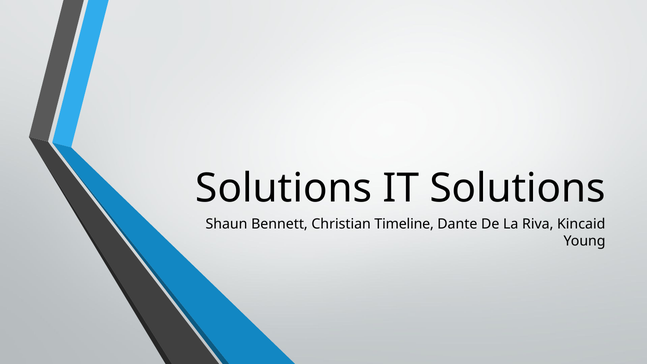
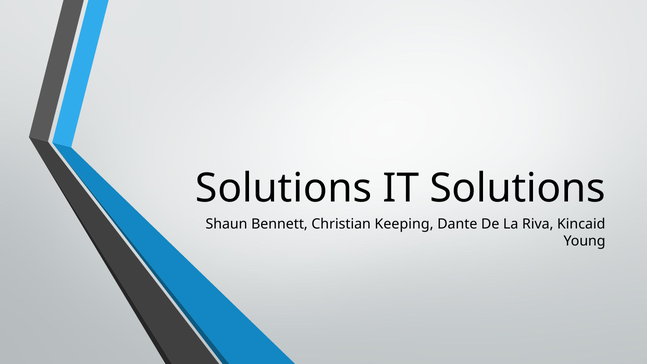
Timeline: Timeline -> Keeping
